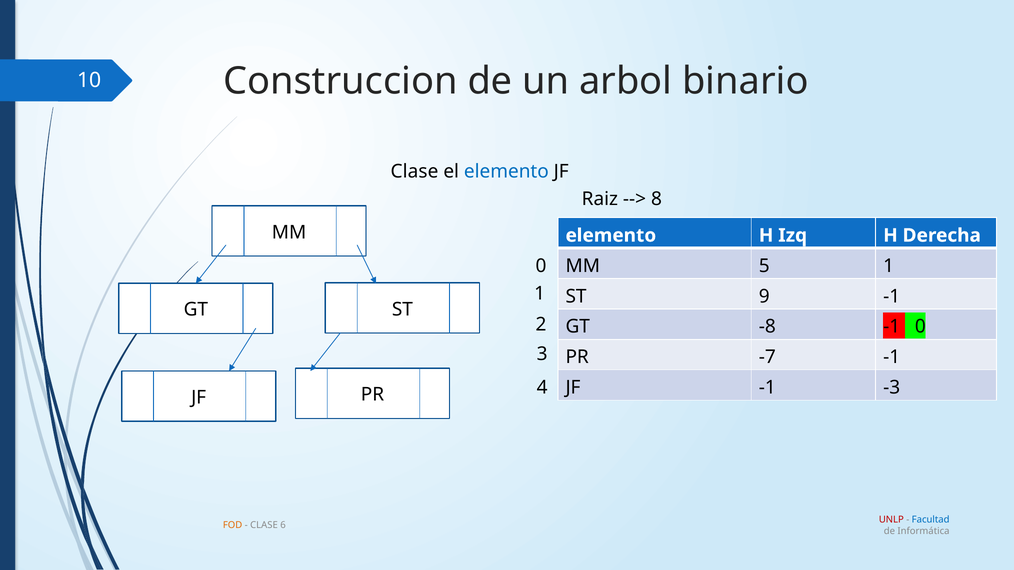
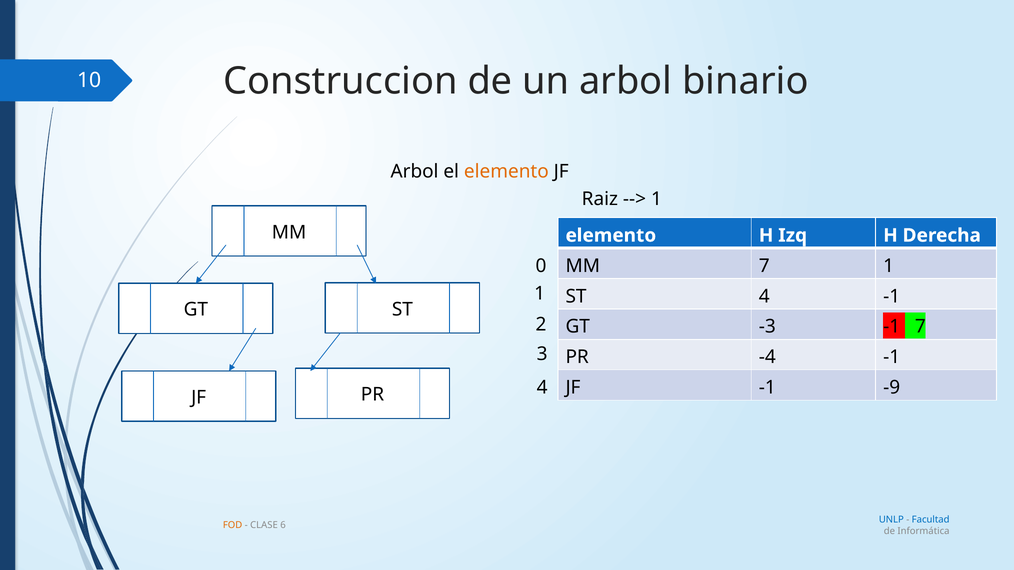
Clase at (414, 172): Clase -> Arbol
elemento at (506, 172) colour: blue -> orange
8 at (656, 199): 8 -> 1
MM 5: 5 -> 7
ST 9: 9 -> 4
-8: -8 -> -3
-1 0: 0 -> 7
-7: -7 -> -4
-3: -3 -> -9
UNLP colour: red -> blue
